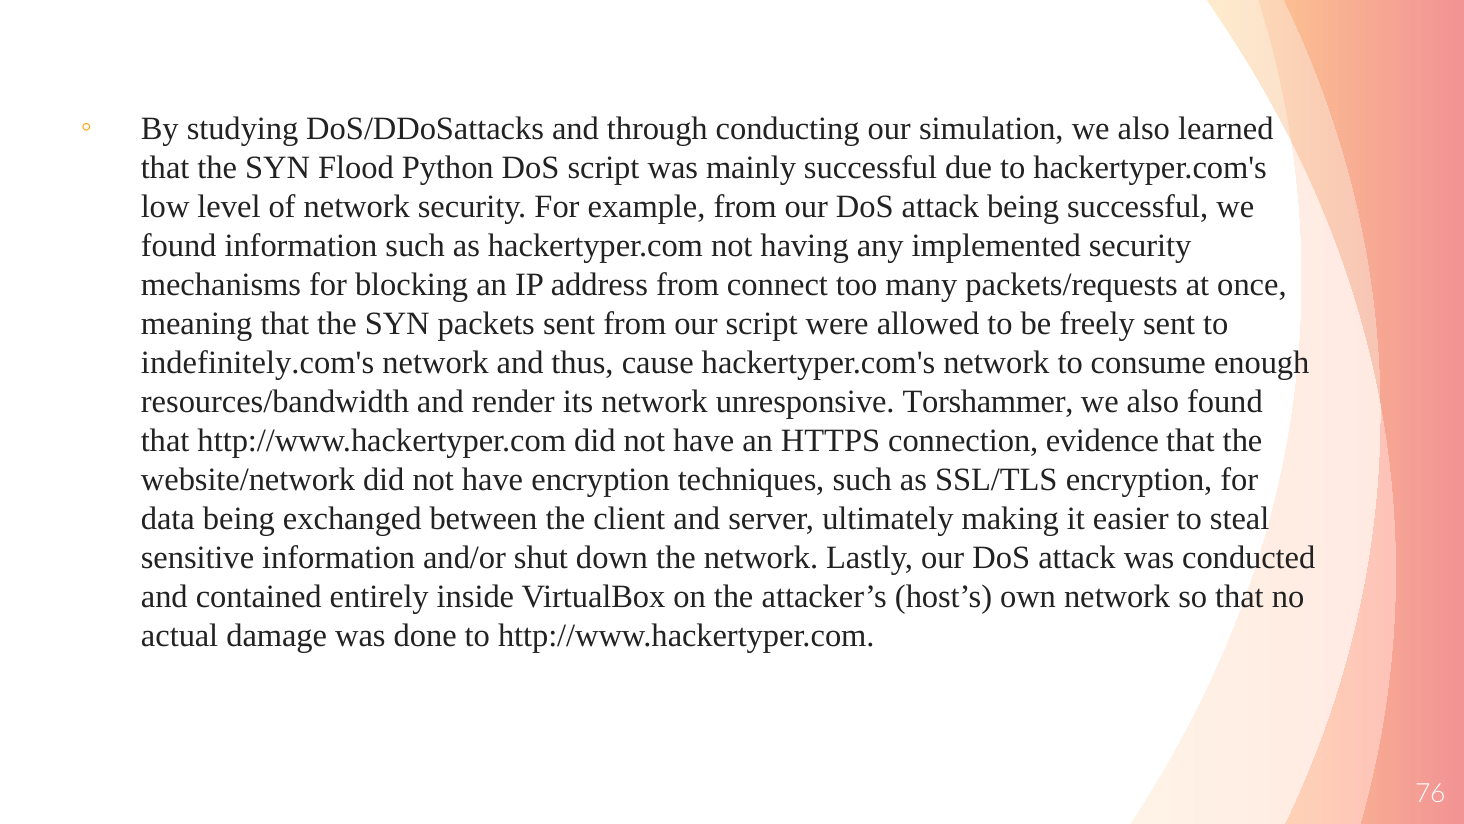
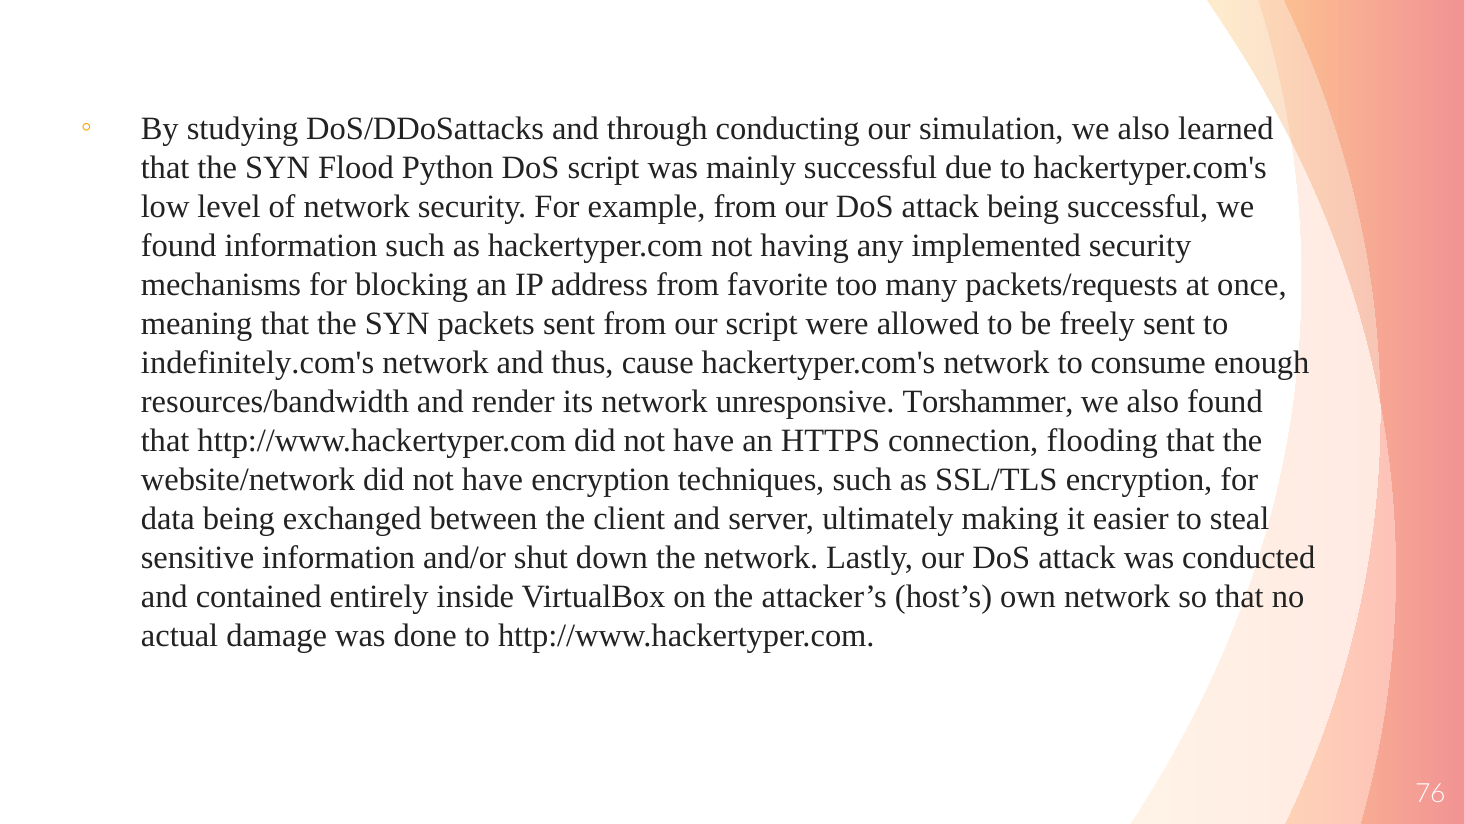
connect: connect -> favorite
evidence: evidence -> flooding
